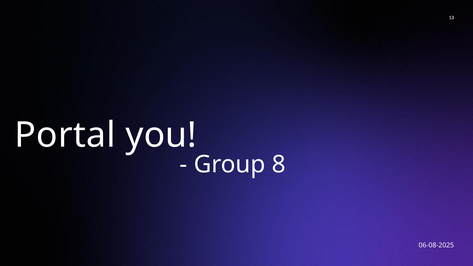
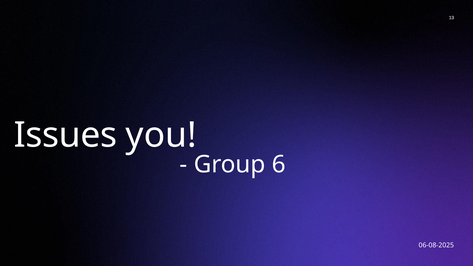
Portal: Portal -> Issues
8: 8 -> 6
